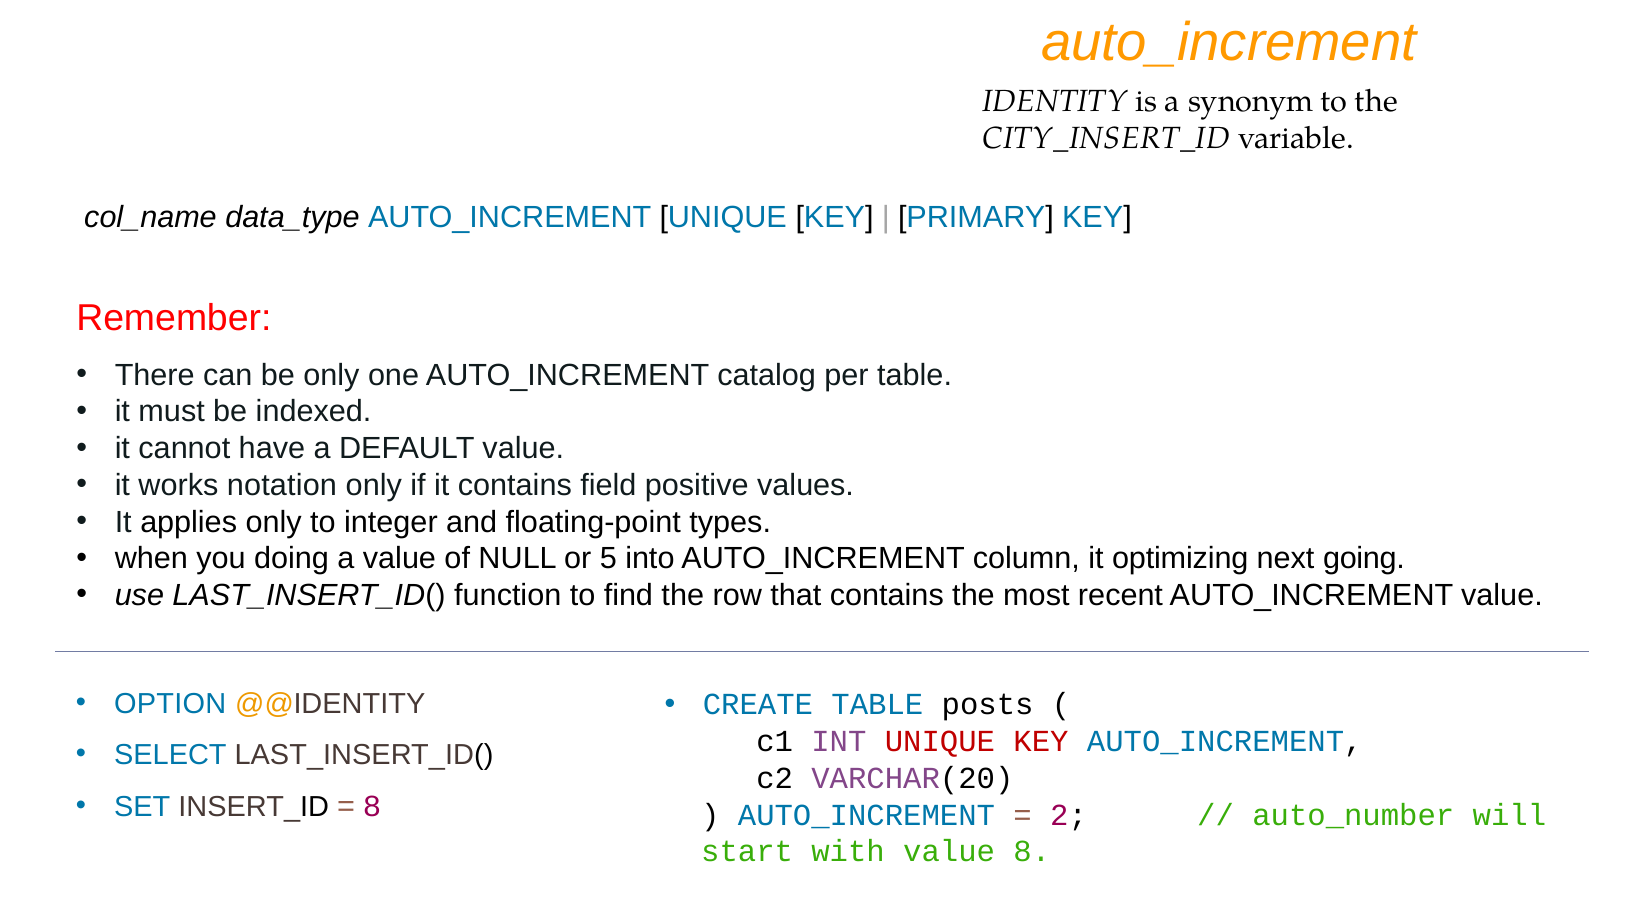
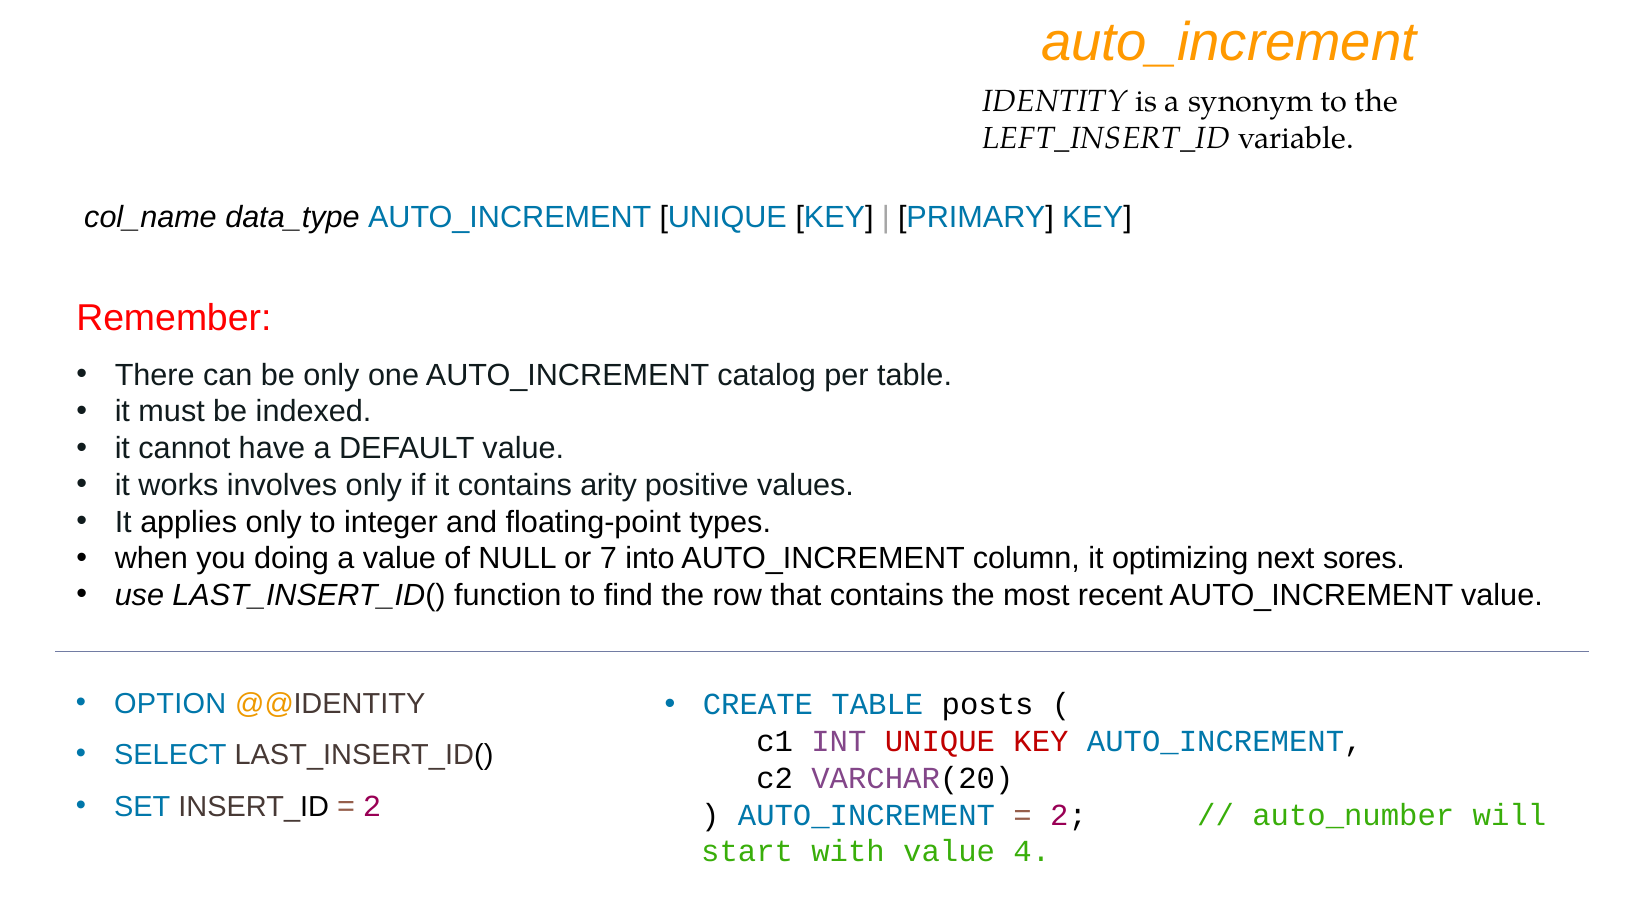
CITY_INSERT_ID: CITY_INSERT_ID -> LEFT_INSERT_ID
notation: notation -> involves
field: field -> arity
5: 5 -> 7
going: going -> sores
8 at (372, 807): 8 -> 2
value 8: 8 -> 4
